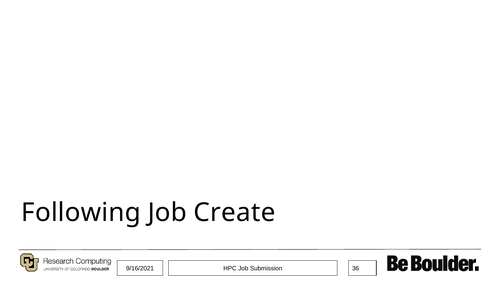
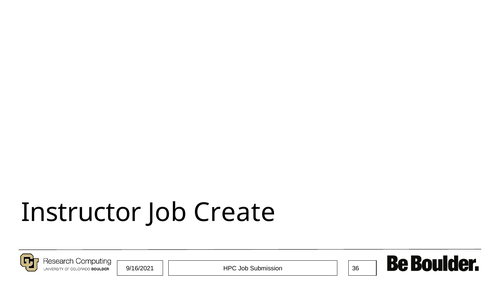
Following: Following -> Instructor
